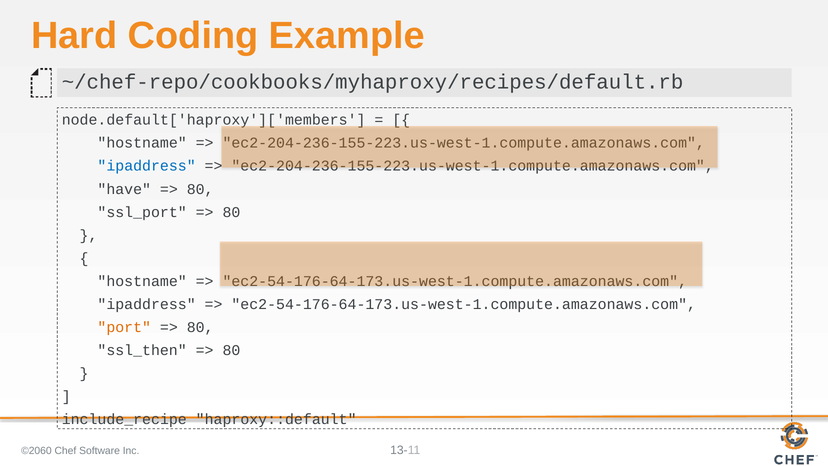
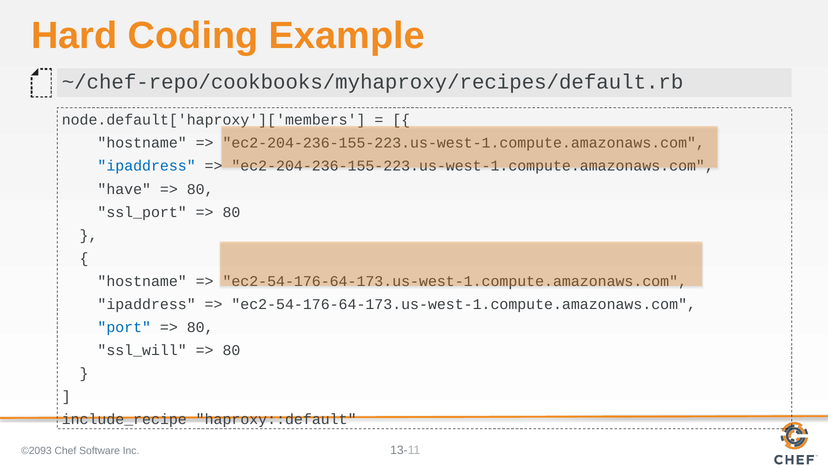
port colour: orange -> blue
ssl_then: ssl_then -> ssl_will
©2060: ©2060 -> ©2093
